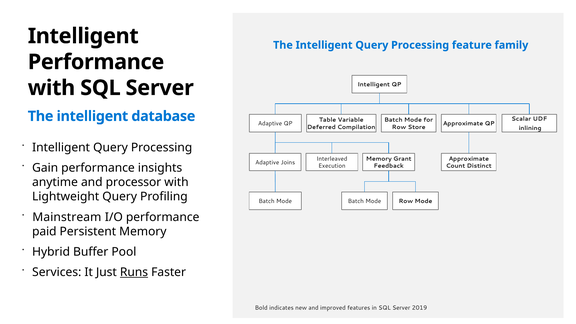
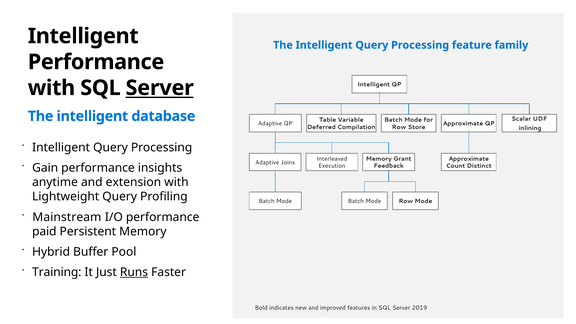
Server at (160, 88) underline: none -> present
processor: processor -> extension
Services: Services -> Training
